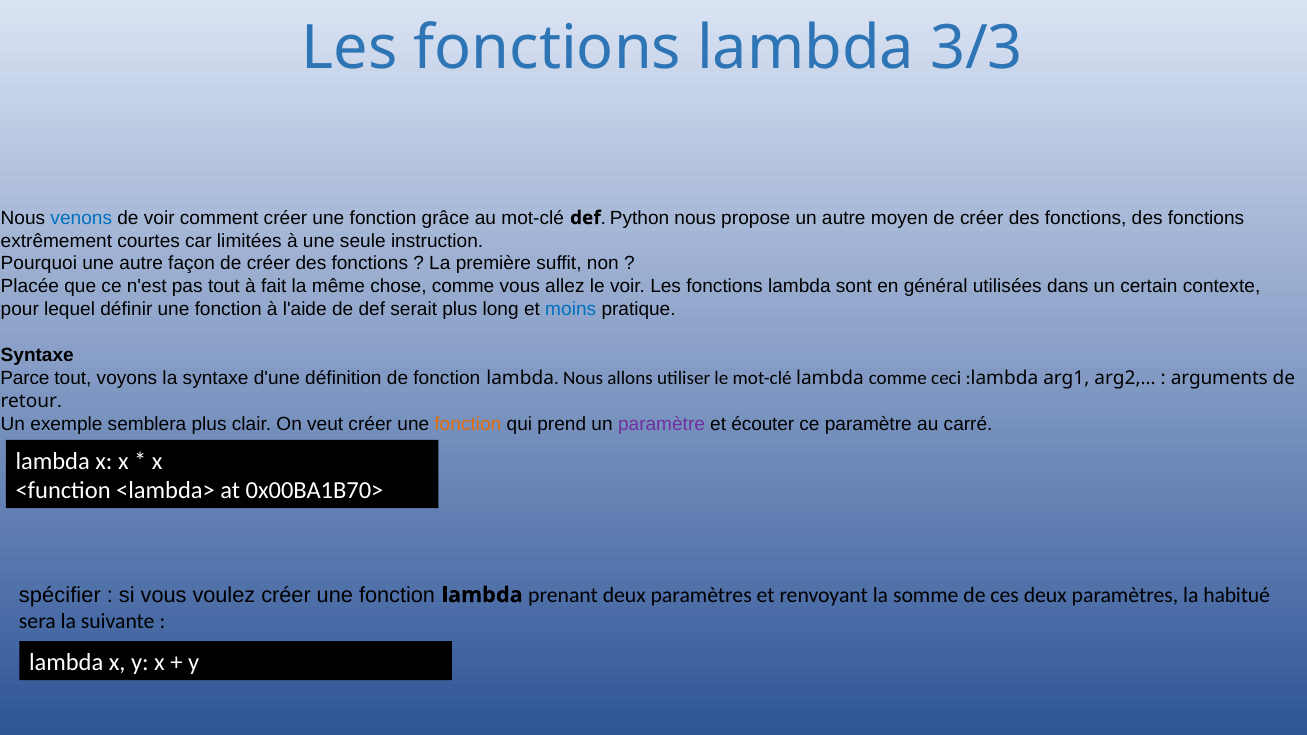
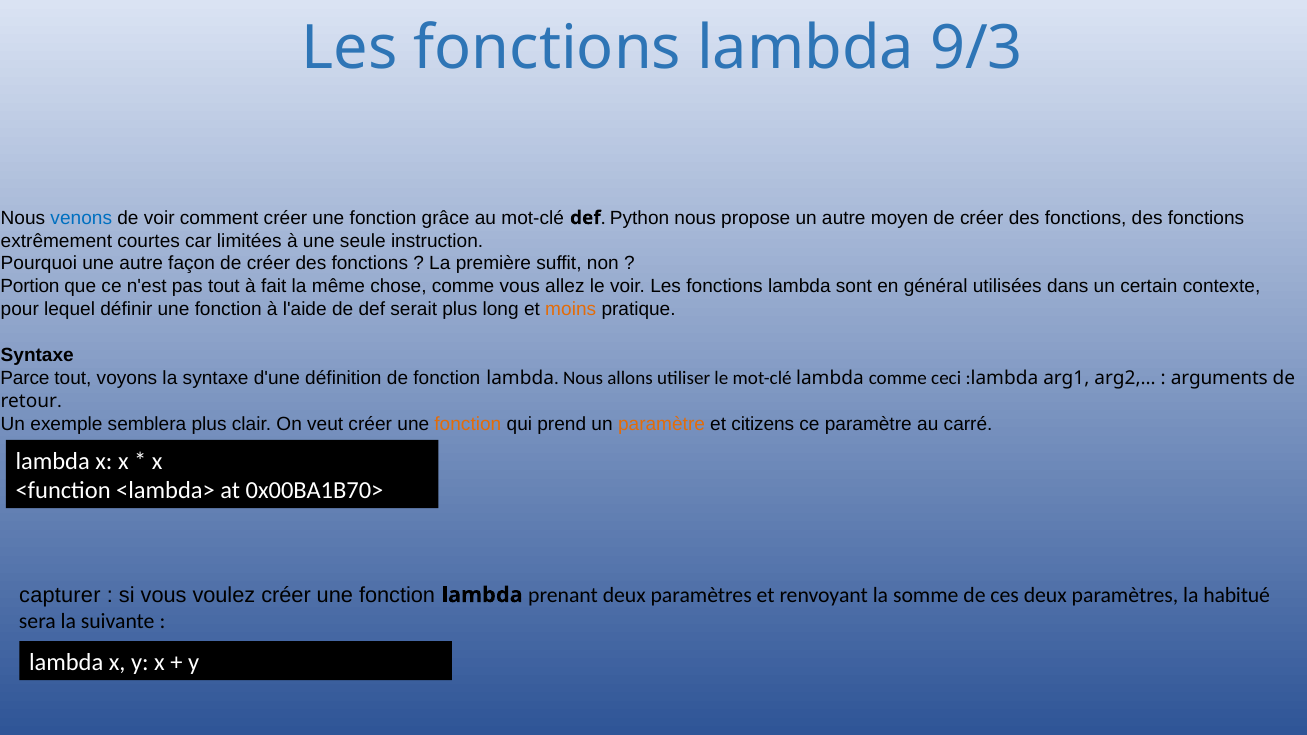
3/3: 3/3 -> 9/3
Placée: Placée -> Portion
moins colour: blue -> orange
paramètre at (662, 424) colour: purple -> orange
écouter: écouter -> citizens
spécifier: spécifier -> capturer
